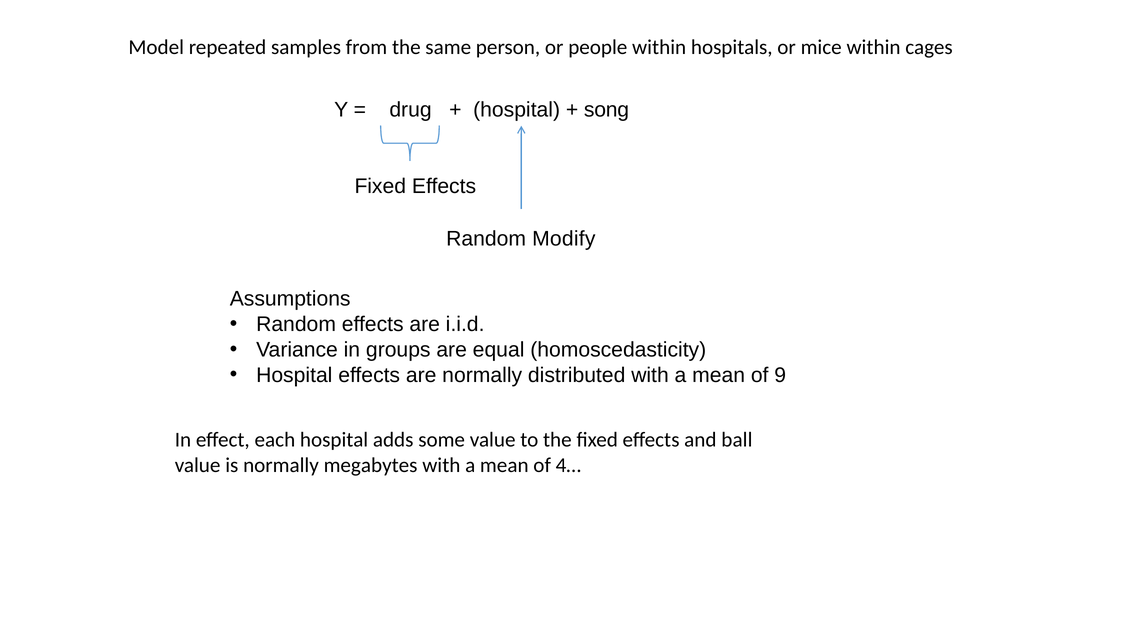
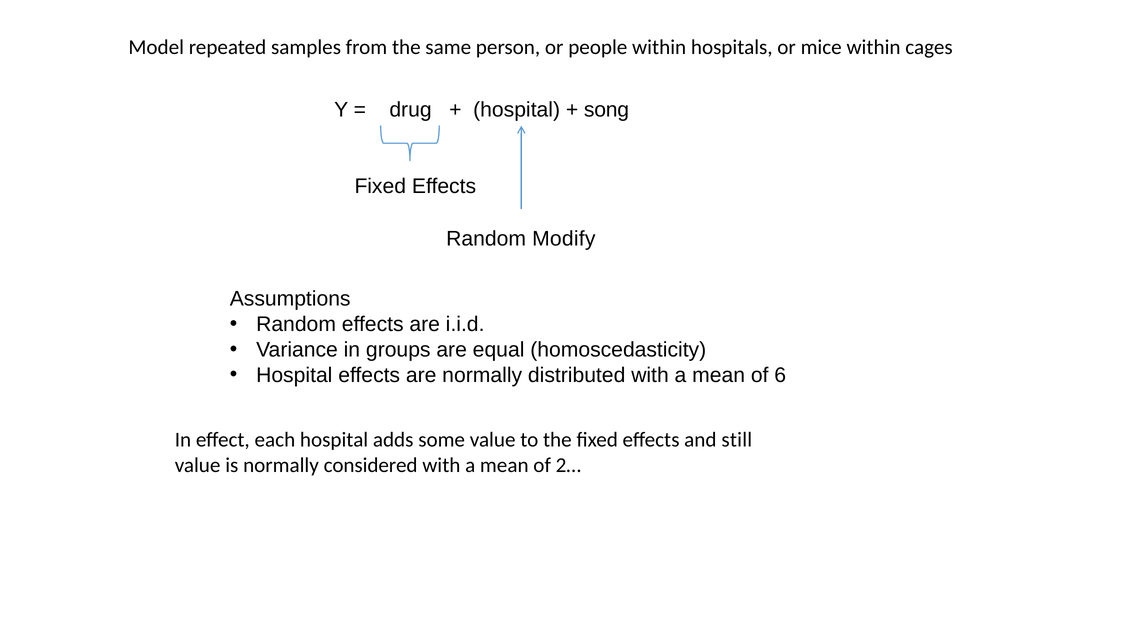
9: 9 -> 6
ball: ball -> still
megabytes: megabytes -> considered
4…: 4… -> 2…
